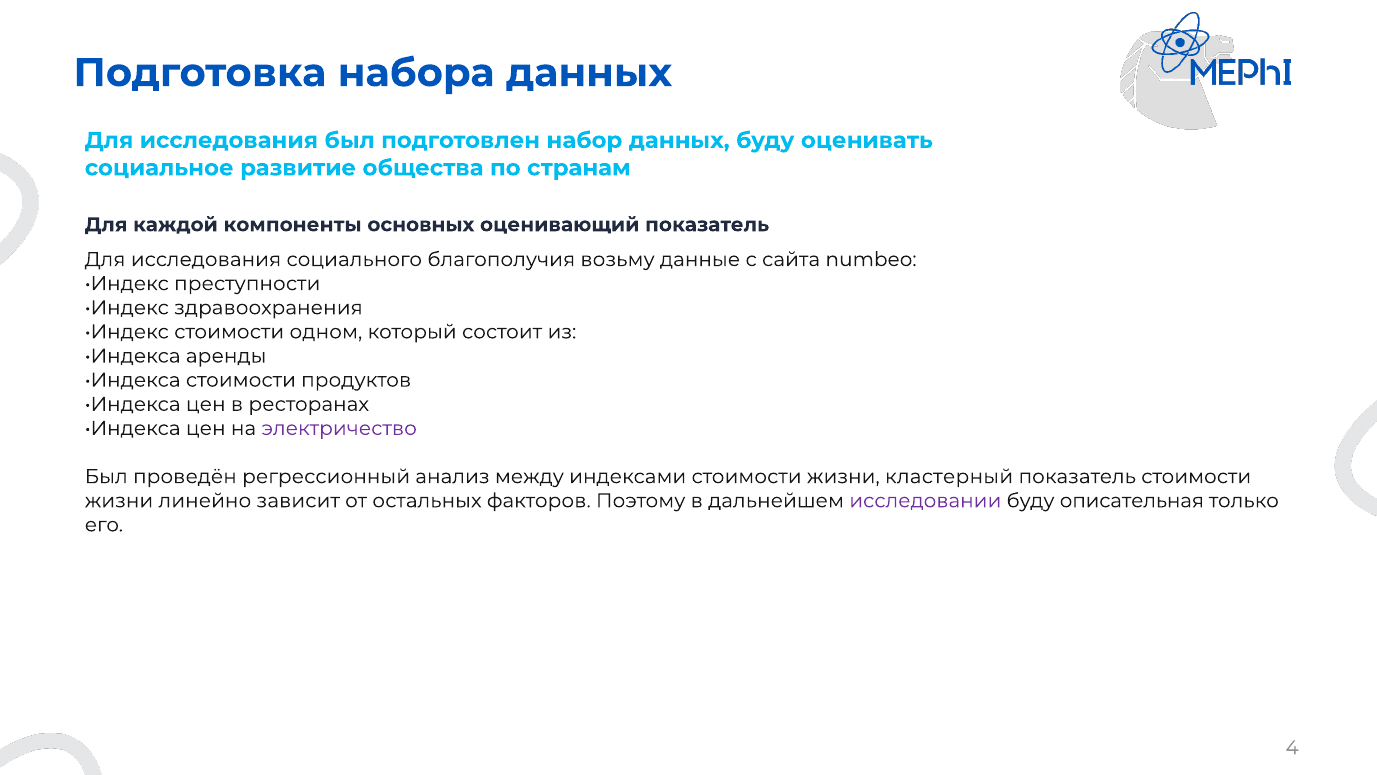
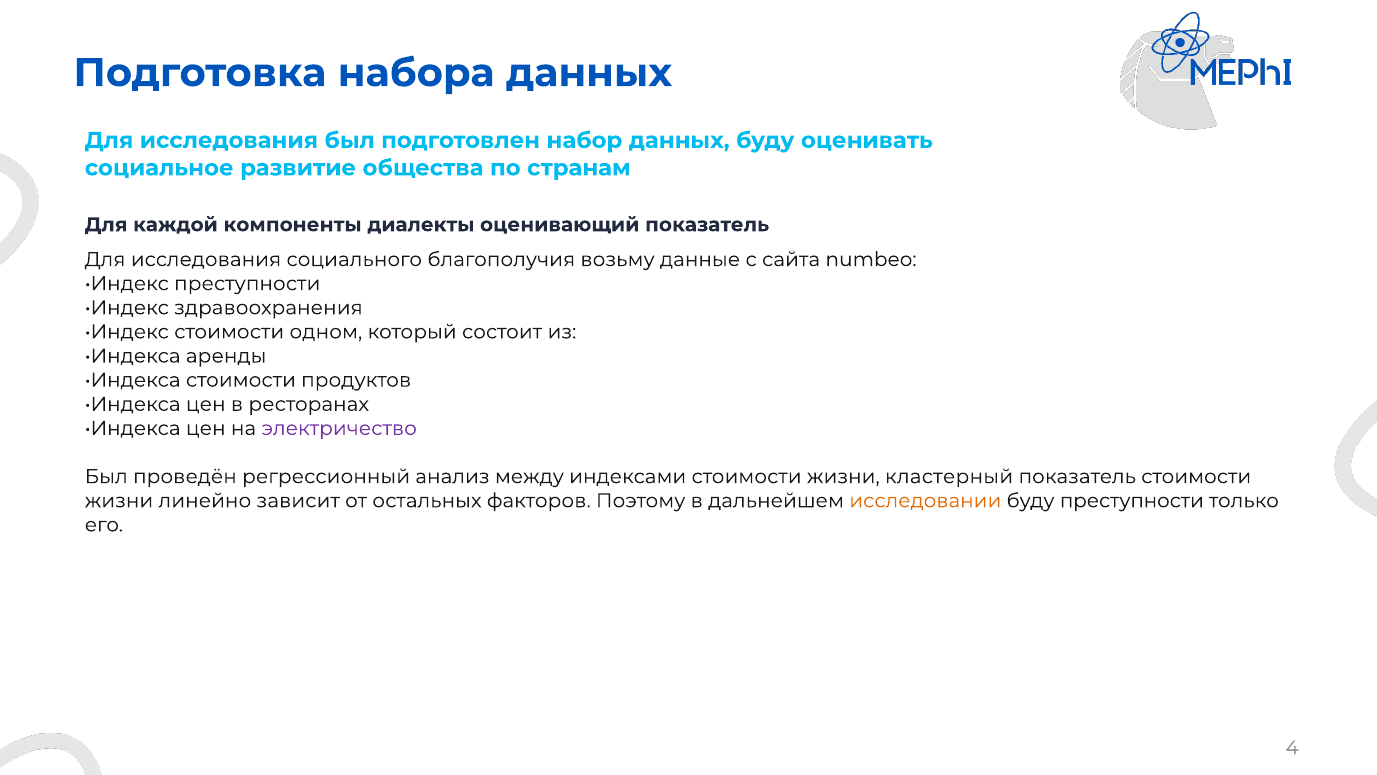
основных: основных -> диалекты
исследовании colour: purple -> orange
буду описательная: описательная -> преступности
